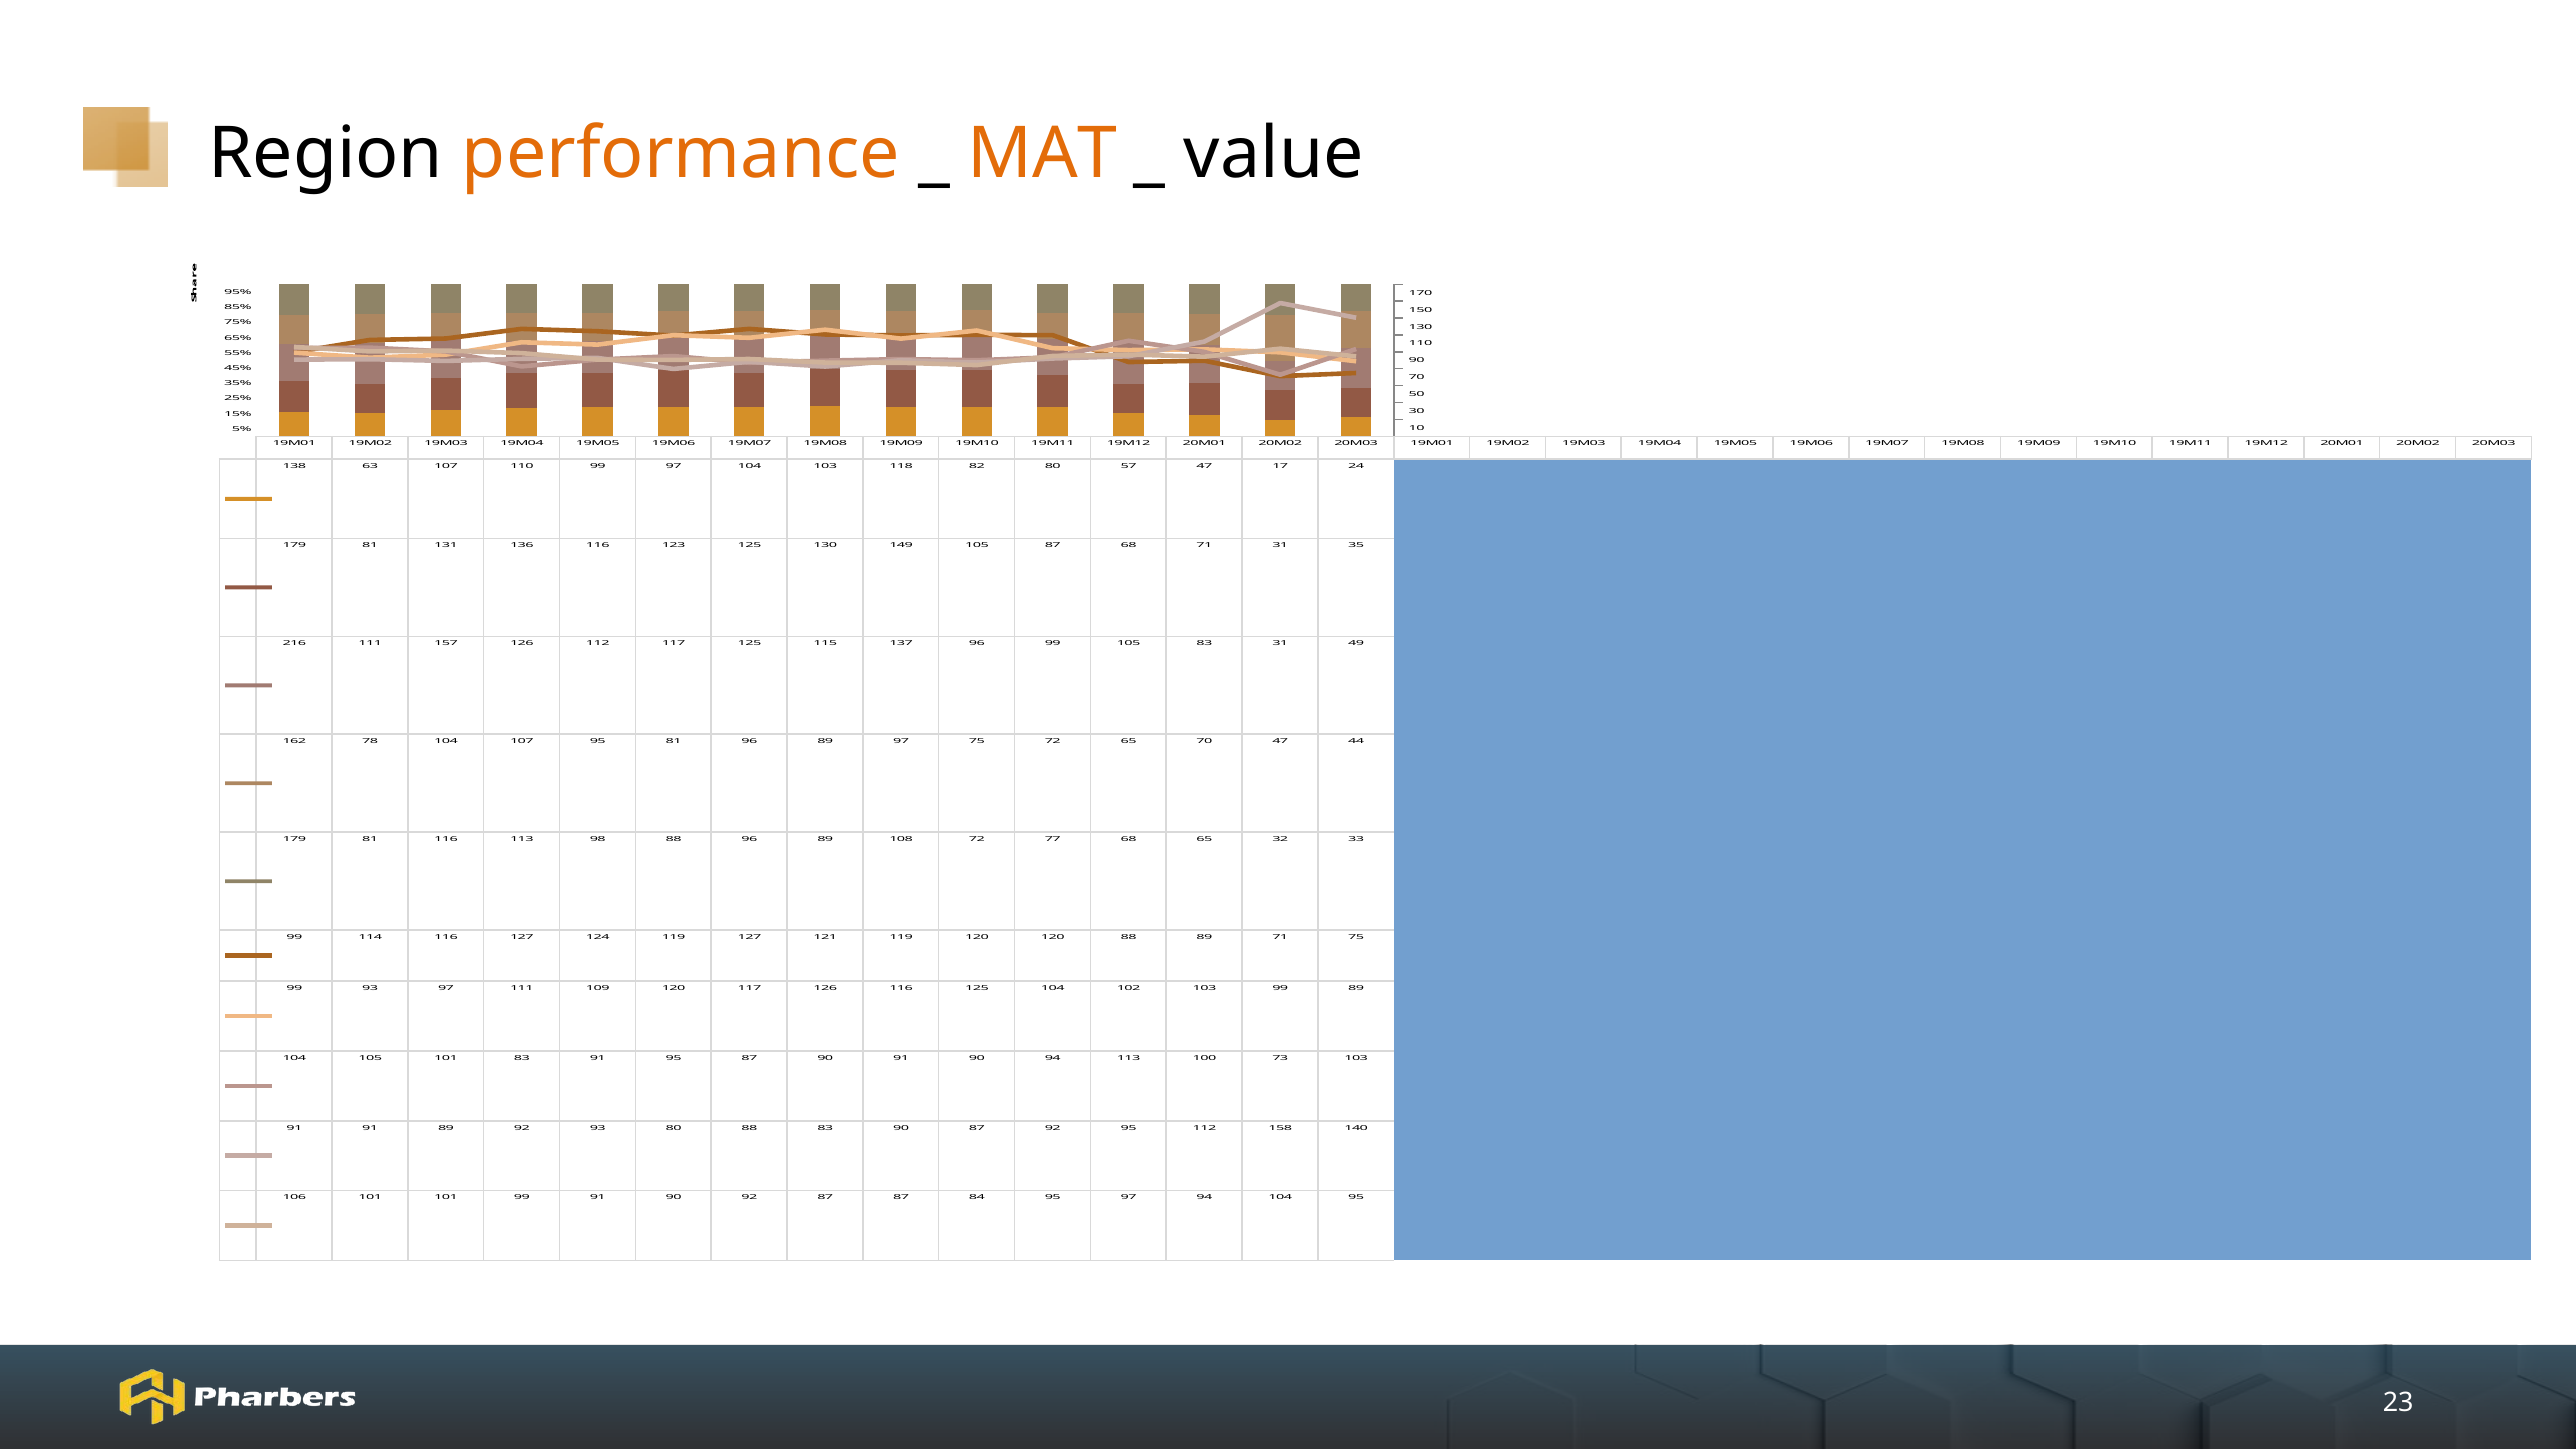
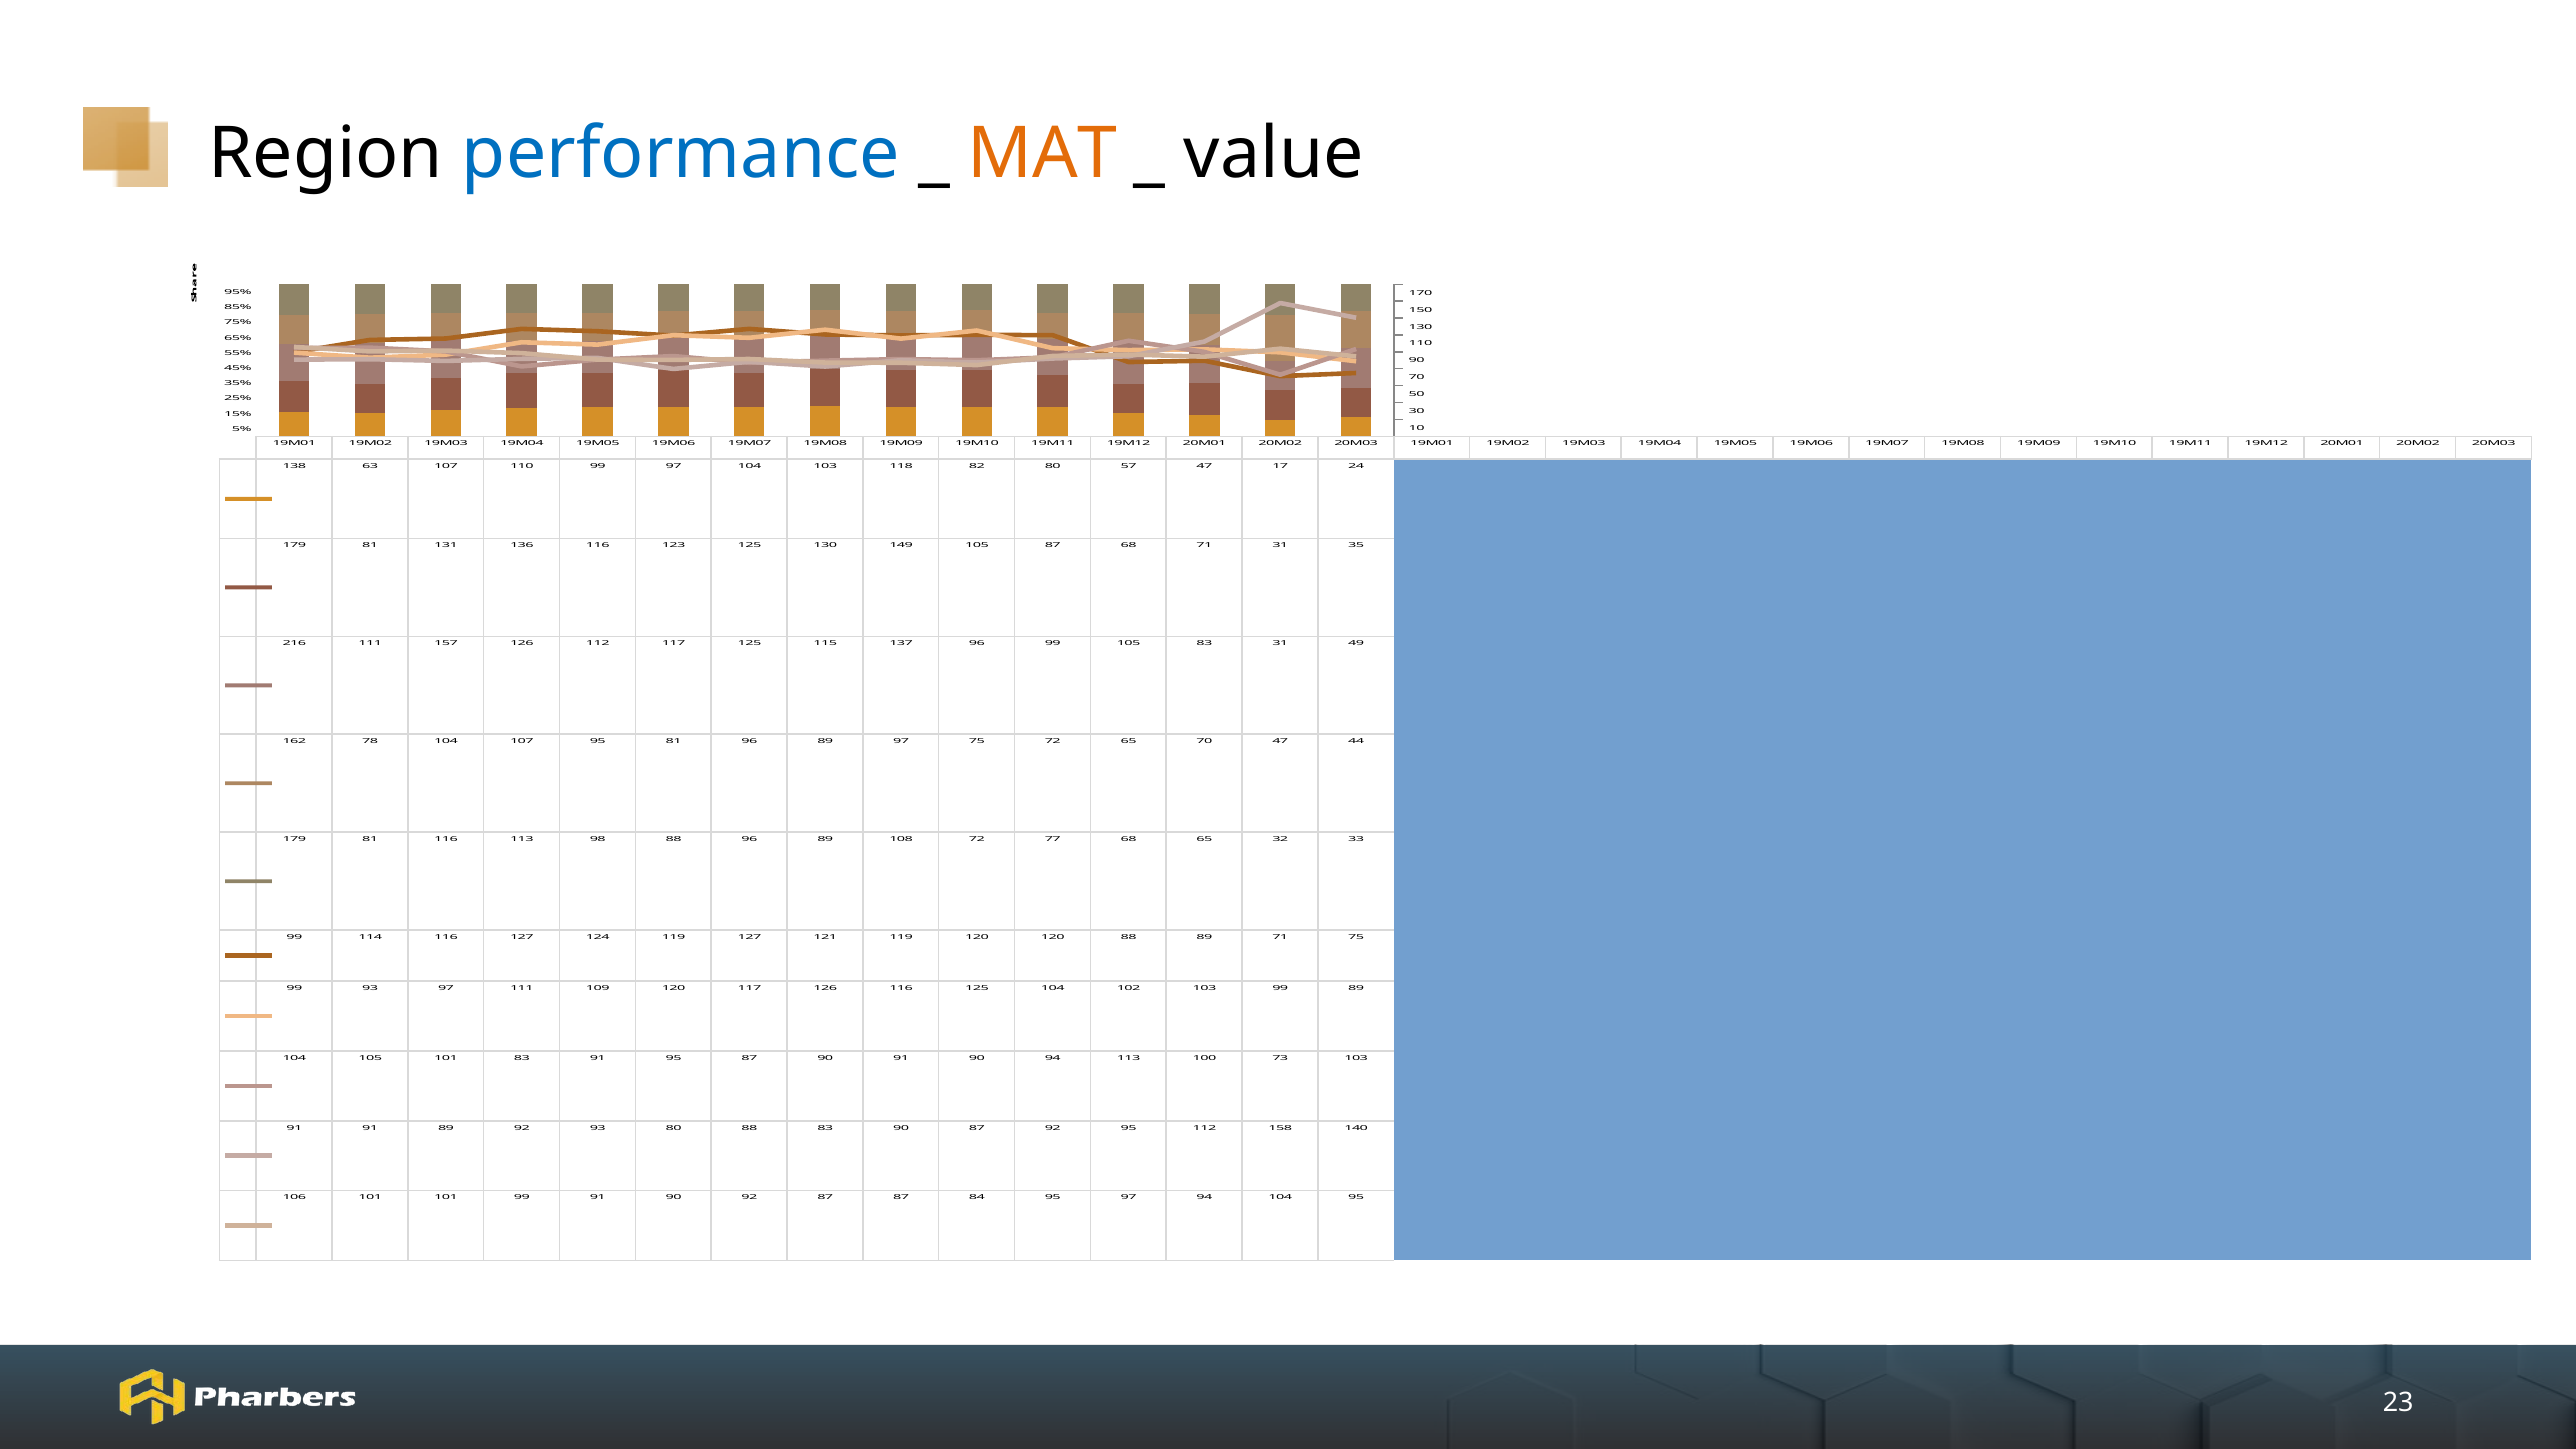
performance colour: orange -> blue
